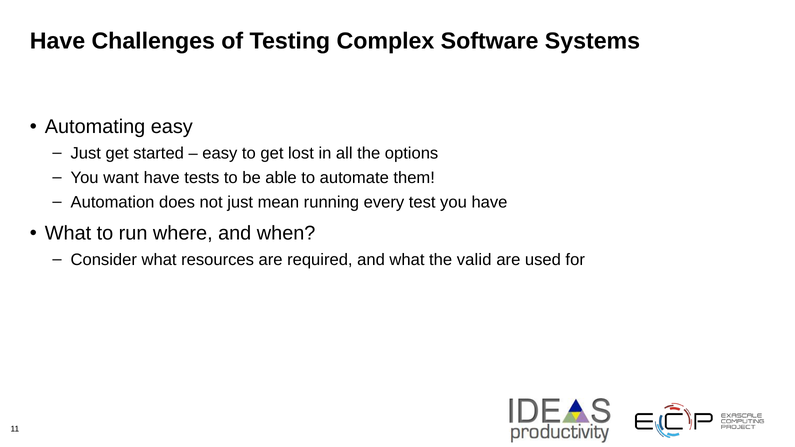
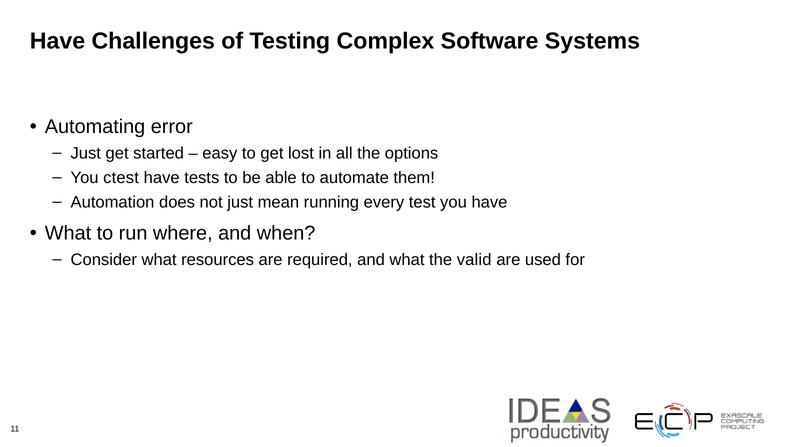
Automating easy: easy -> error
want: want -> ctest
